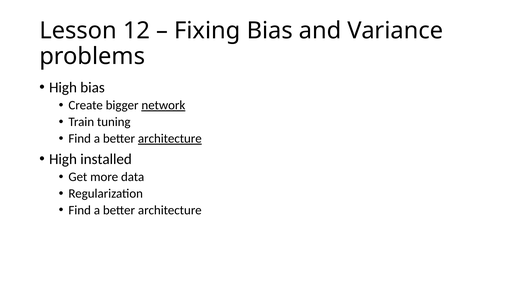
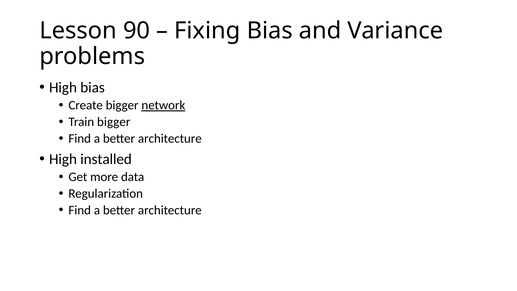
12: 12 -> 90
Train tuning: tuning -> bigger
architecture at (170, 139) underline: present -> none
